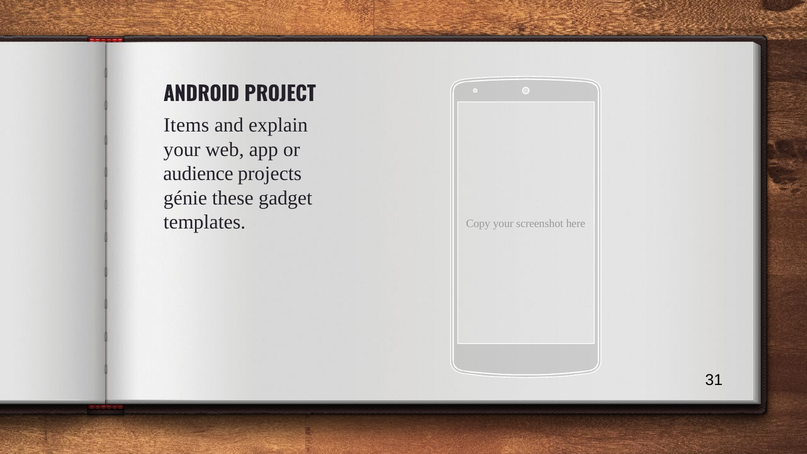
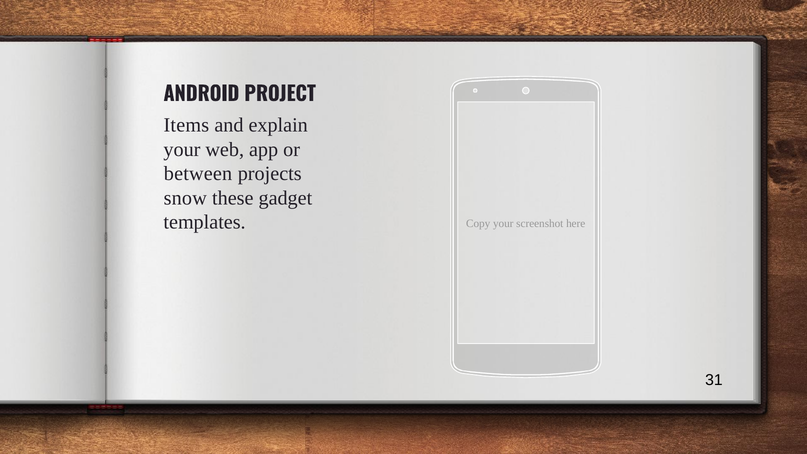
audience: audience -> between
génie: génie -> snow
